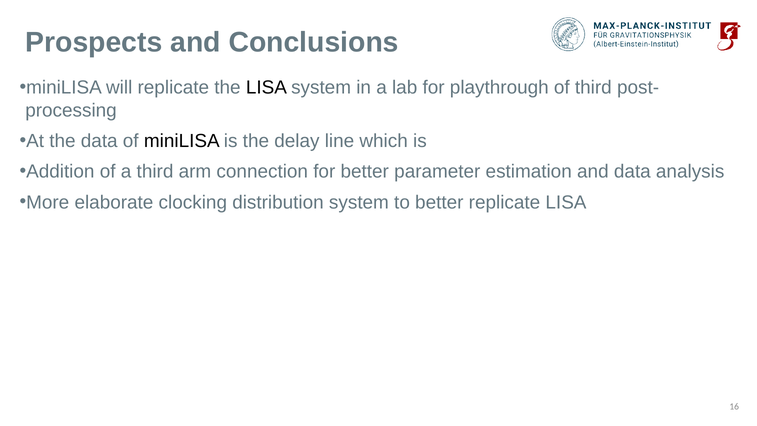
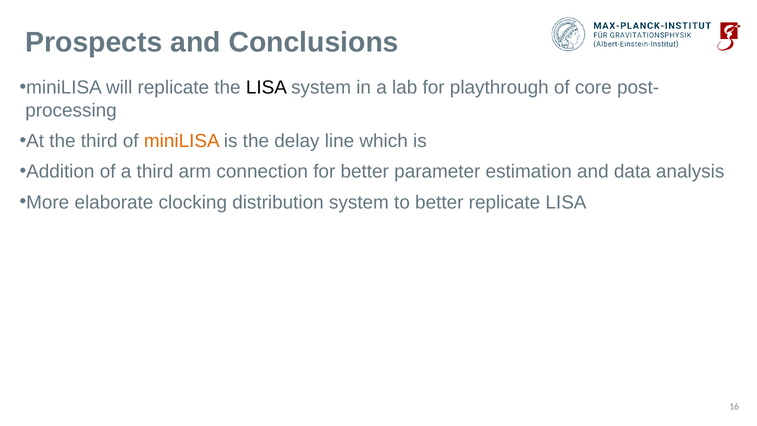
of third: third -> core
the data: data -> third
miniLISA at (182, 141) colour: black -> orange
